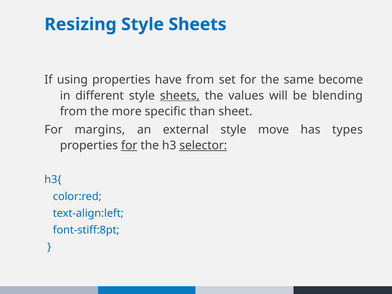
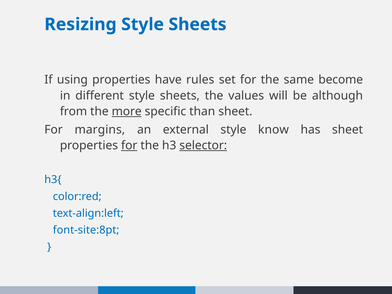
have from: from -> rules
sheets at (180, 96) underline: present -> none
blending: blending -> although
more underline: none -> present
move: move -> know
has types: types -> sheet
font-stiff:8pt: font-stiff:8pt -> font-site:8pt
